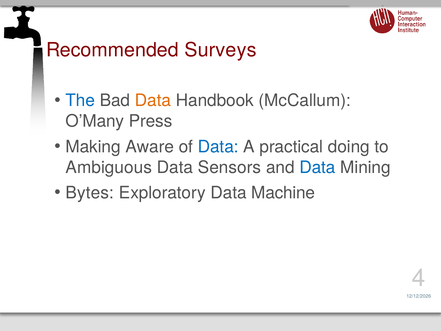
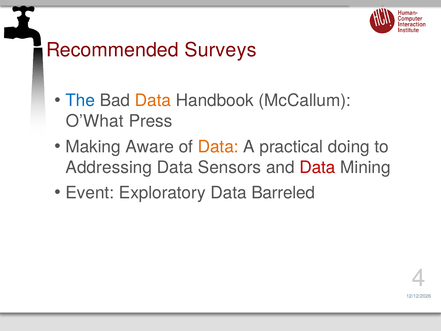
O’Many: O’Many -> O’What
Data at (218, 147) colour: blue -> orange
Ambiguous: Ambiguous -> Addressing
Data at (317, 167) colour: blue -> red
Bytes: Bytes -> Event
Machine: Machine -> Barreled
